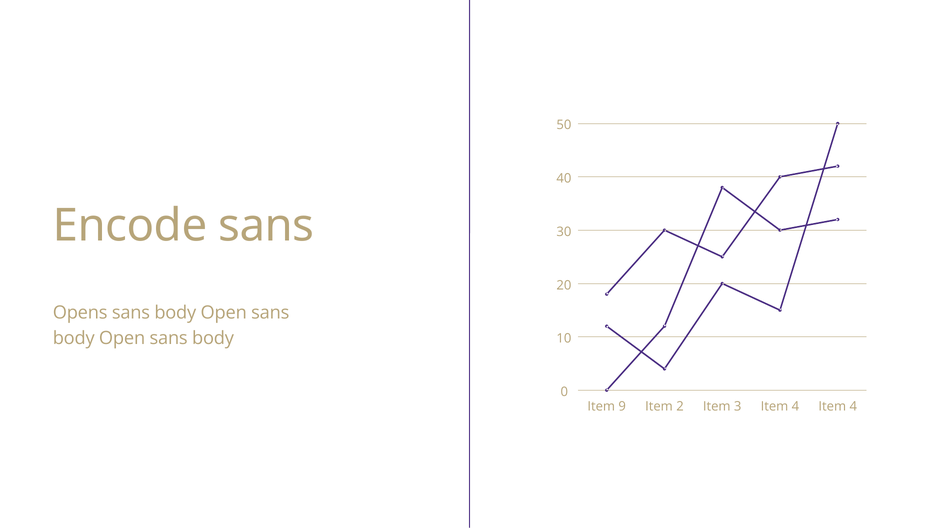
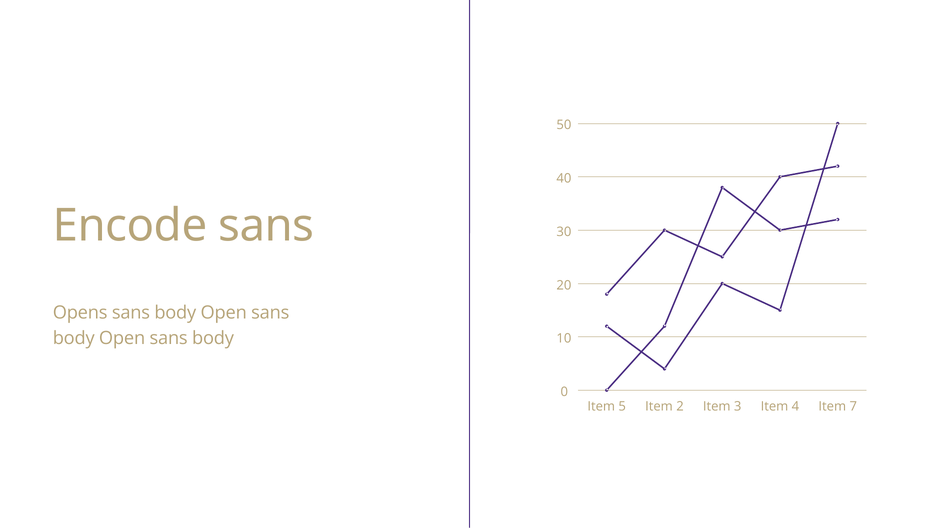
9: 9 -> 5
4 Item 4: 4 -> 7
